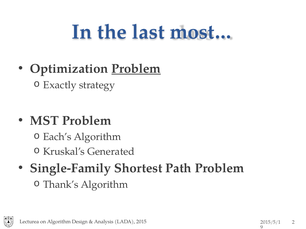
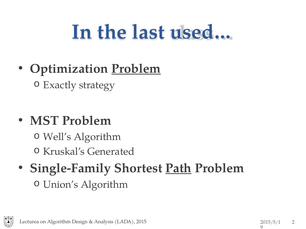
most…: most… -> used…
Each’s: Each’s -> Well’s
Path underline: none -> present
Thank’s: Thank’s -> Union’s
